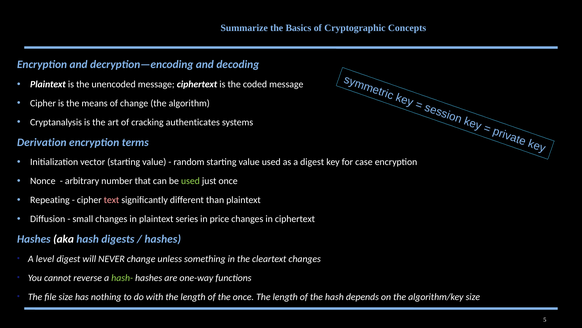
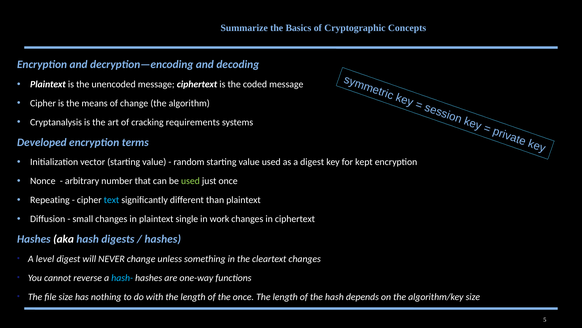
authenticates: authenticates -> requirements
Derivation: Derivation -> Developed
case: case -> kept
text colour: pink -> light blue
series: series -> single
price: price -> work
hash- colour: light green -> light blue
